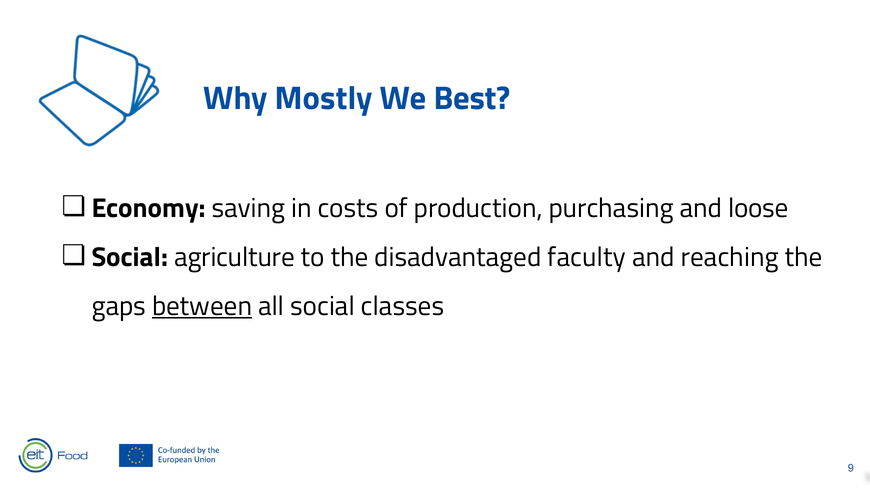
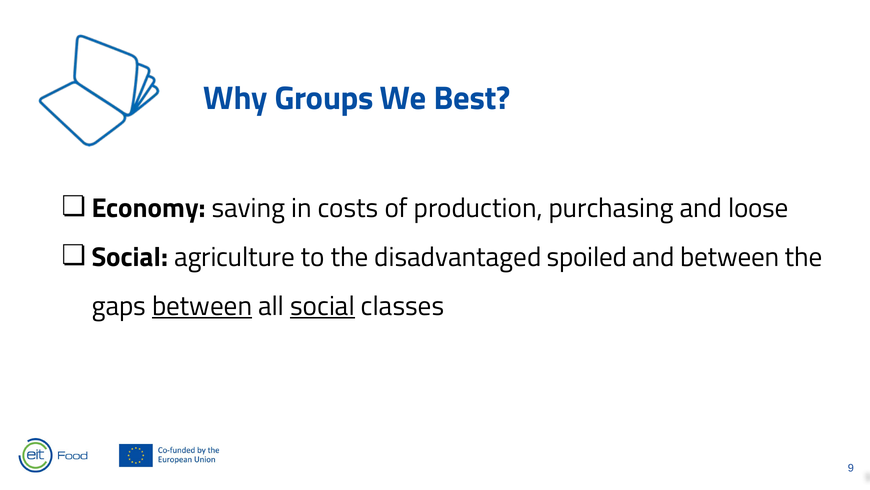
Mostly: Mostly -> Groups
faculty: faculty -> spoiled
and reaching: reaching -> between
social at (323, 306) underline: none -> present
